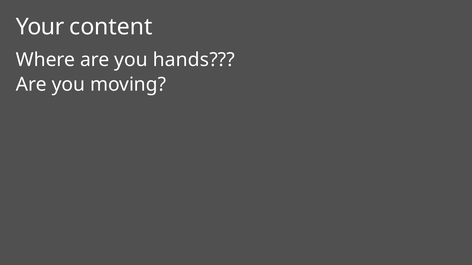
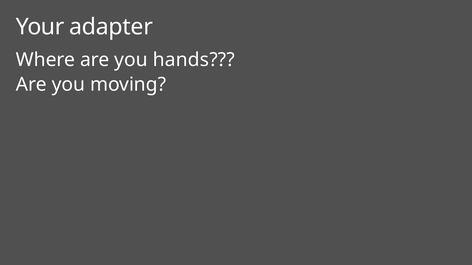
content: content -> adapter
